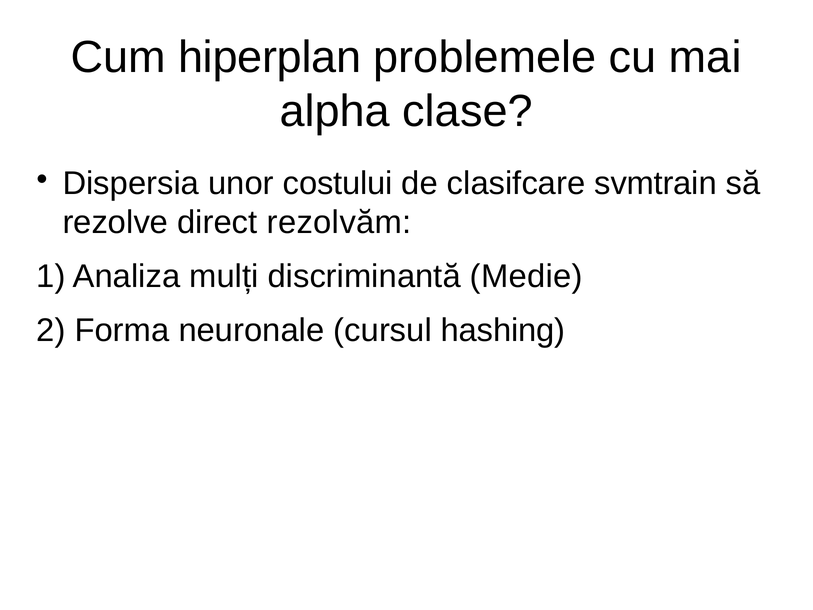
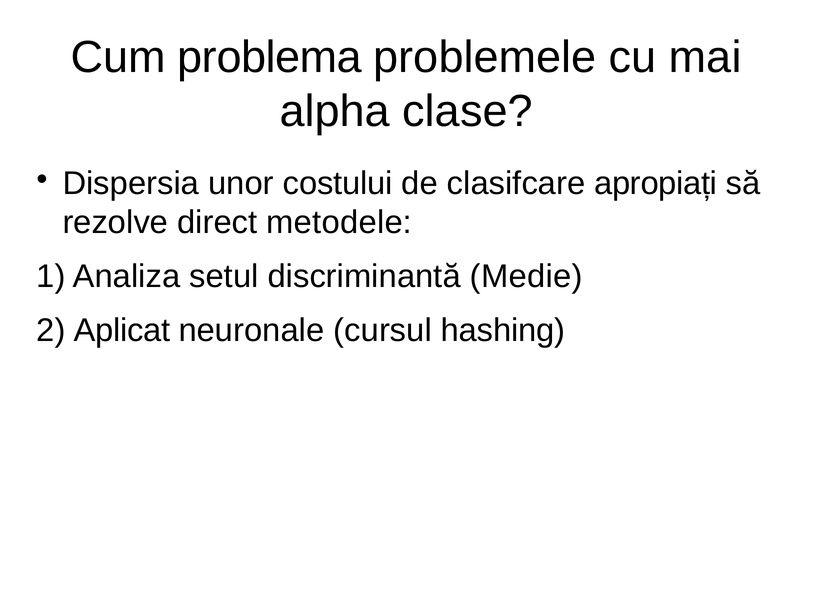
hiperplan: hiperplan -> problema
svmtrain: svmtrain -> apropiați
rezolvăm: rezolvăm -> metodele
mulți: mulți -> setul
Forma: Forma -> Aplicat
